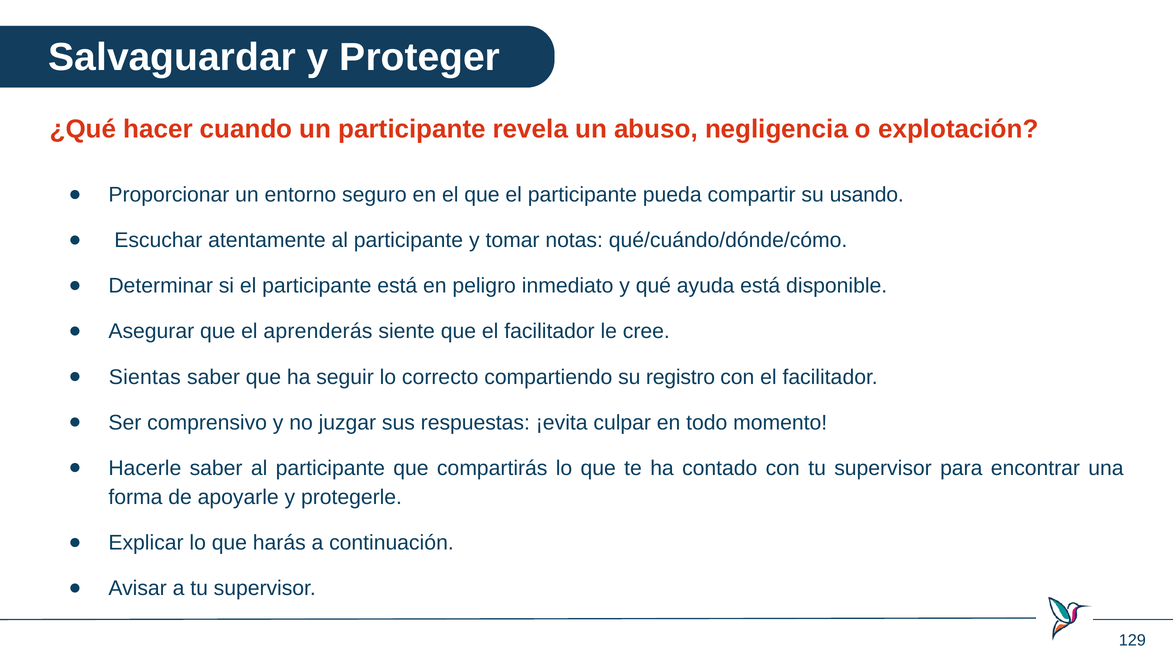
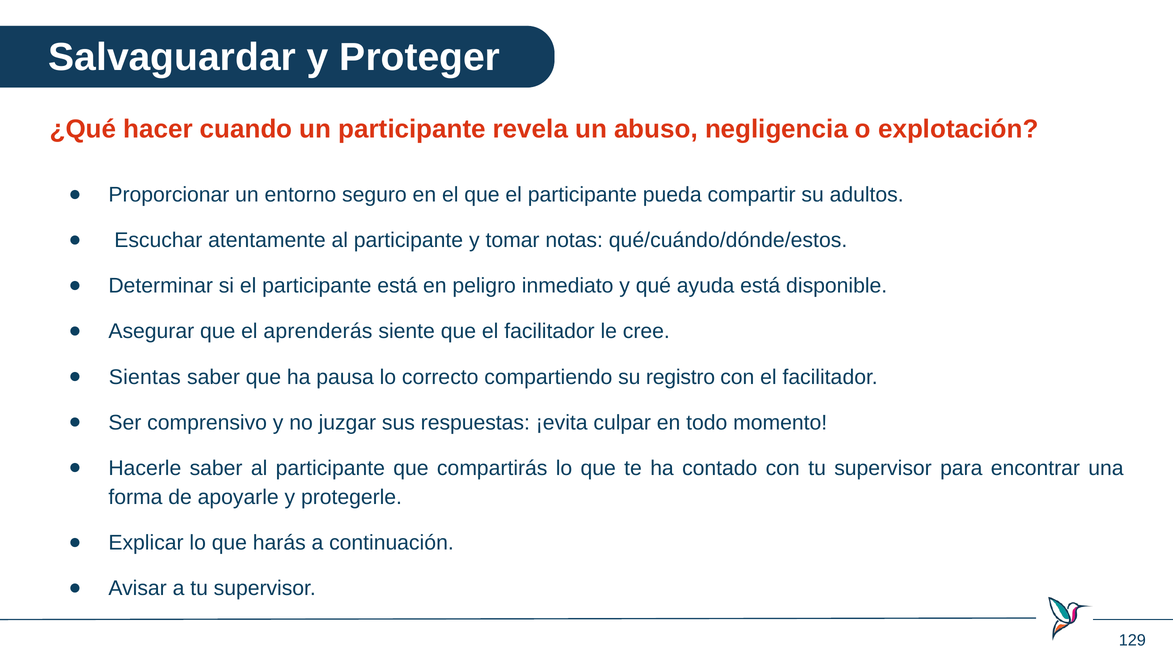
usando: usando -> adultos
qué/cuándo/dónde/cómo: qué/cuándo/dónde/cómo -> qué/cuándo/dónde/estos
seguir: seguir -> pausa
